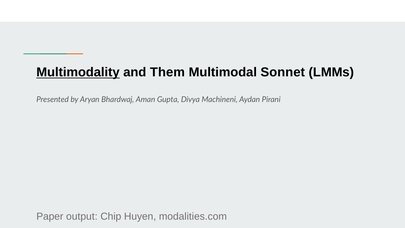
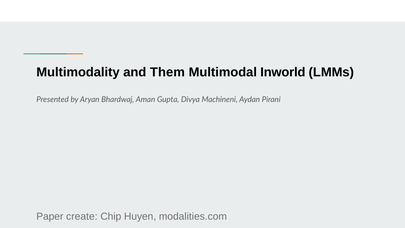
Multimodality underline: present -> none
Sonnet: Sonnet -> Inworld
output: output -> create
